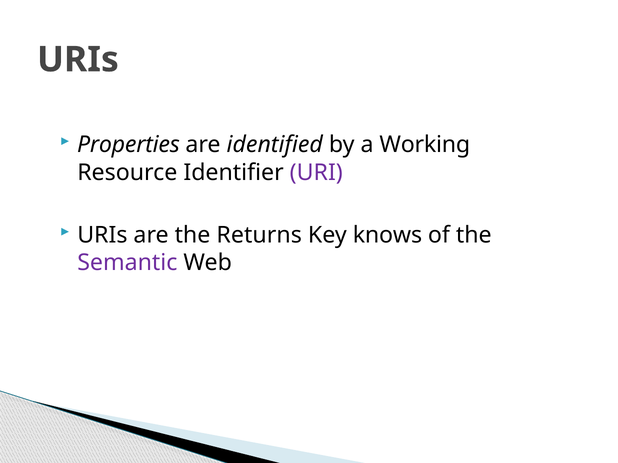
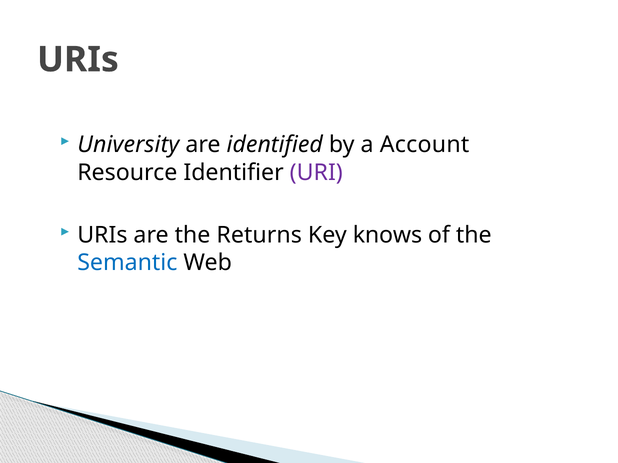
Properties: Properties -> University
Working: Working -> Account
Semantic colour: purple -> blue
